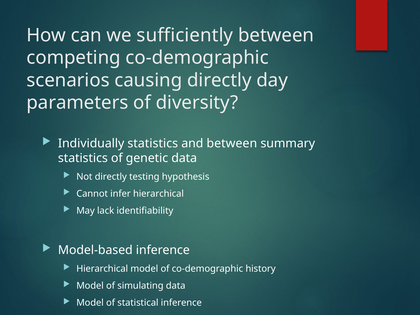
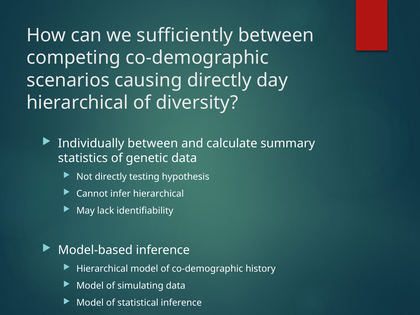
parameters at (77, 103): parameters -> hierarchical
Individually statistics: statistics -> between
and between: between -> calculate
